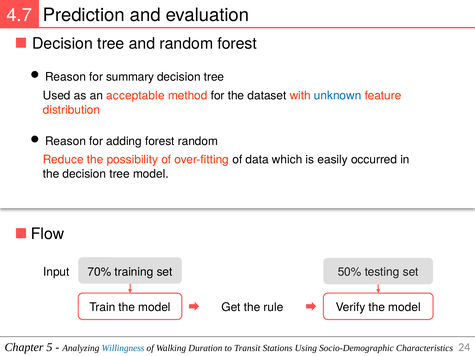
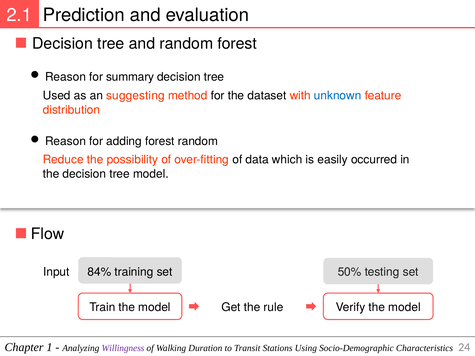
4.7: 4.7 -> 2.1
acceptable: acceptable -> suggesting
70%: 70% -> 84%
5: 5 -> 1
Willingness colour: blue -> purple
